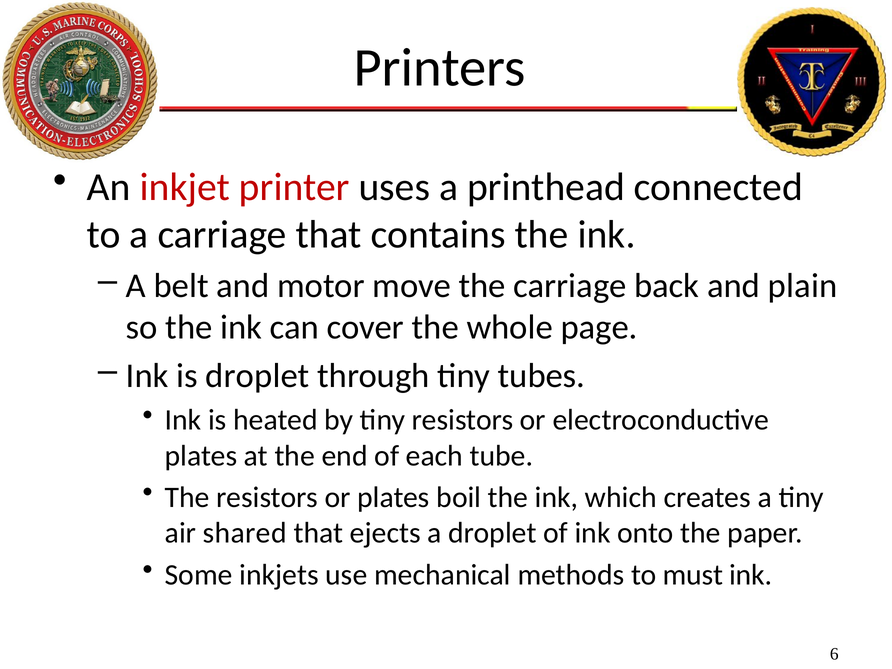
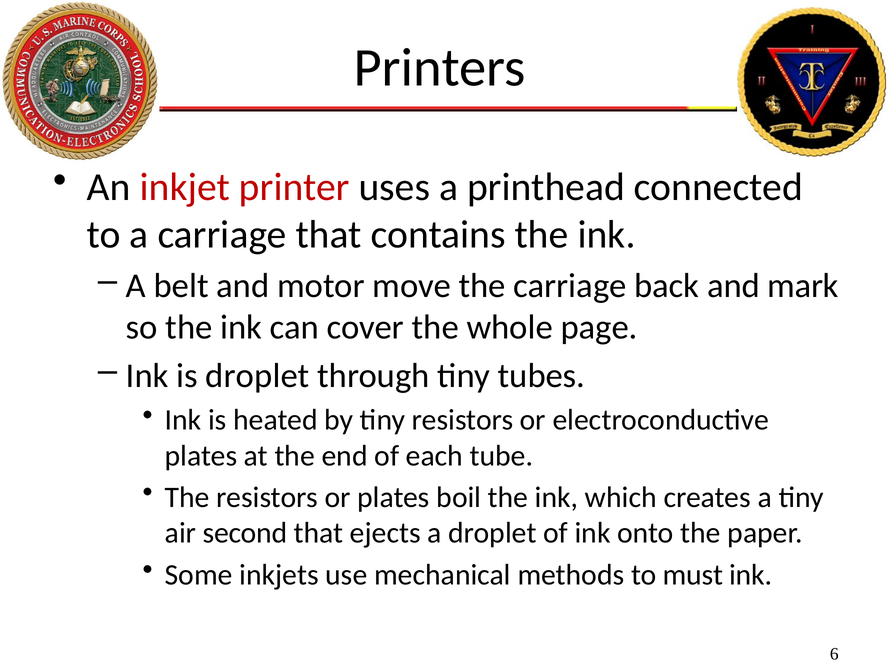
plain: plain -> mark
shared: shared -> second
